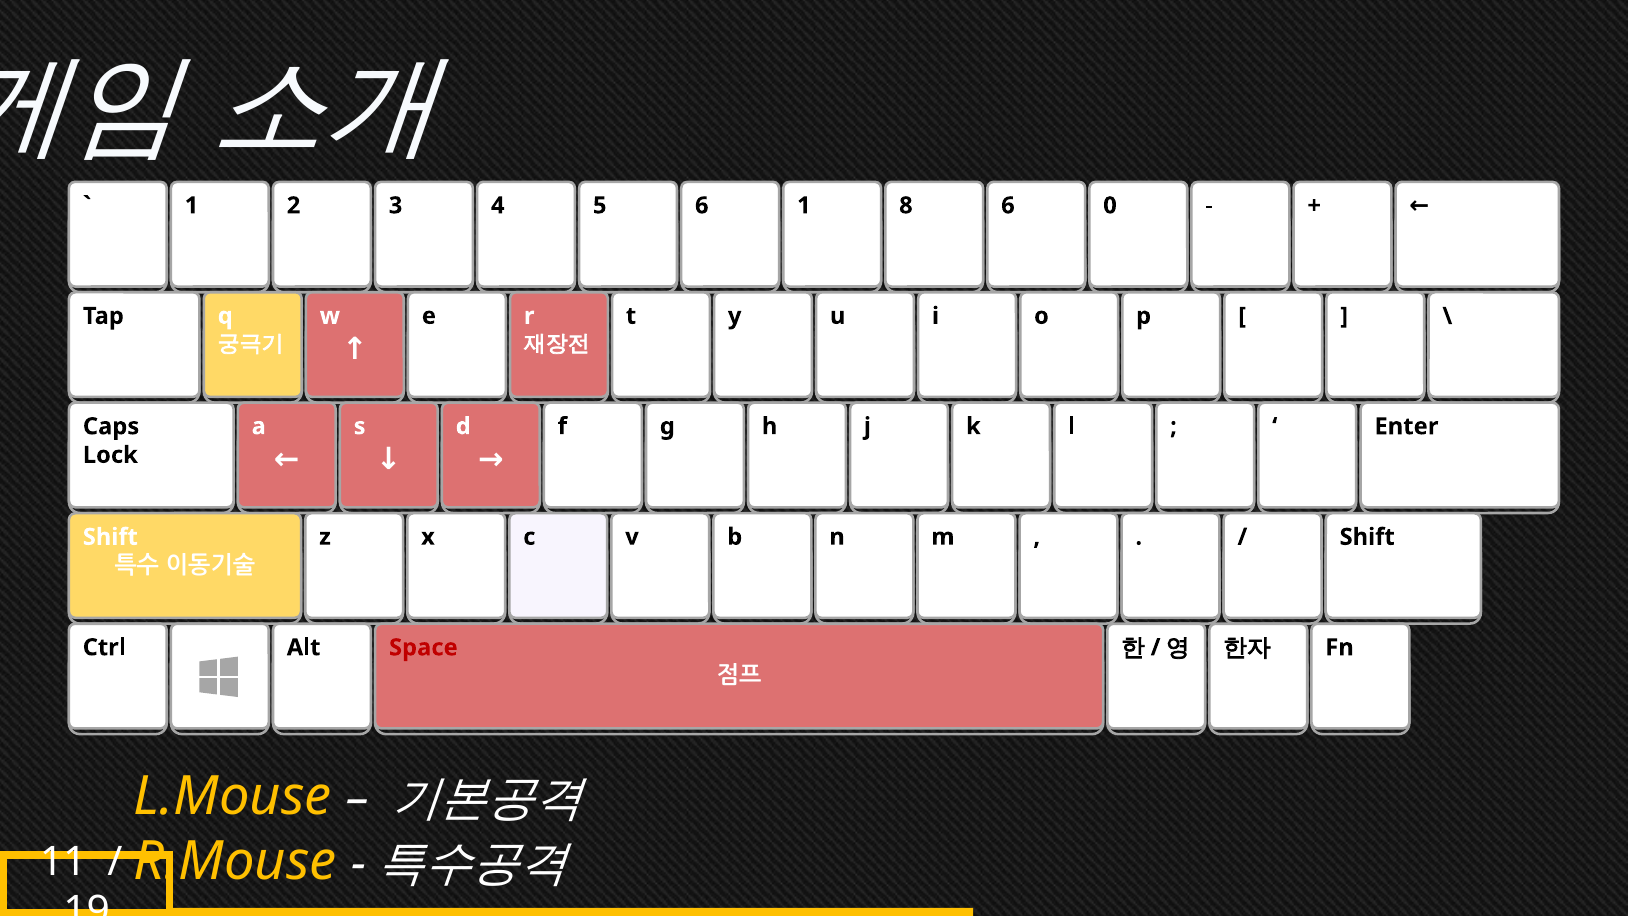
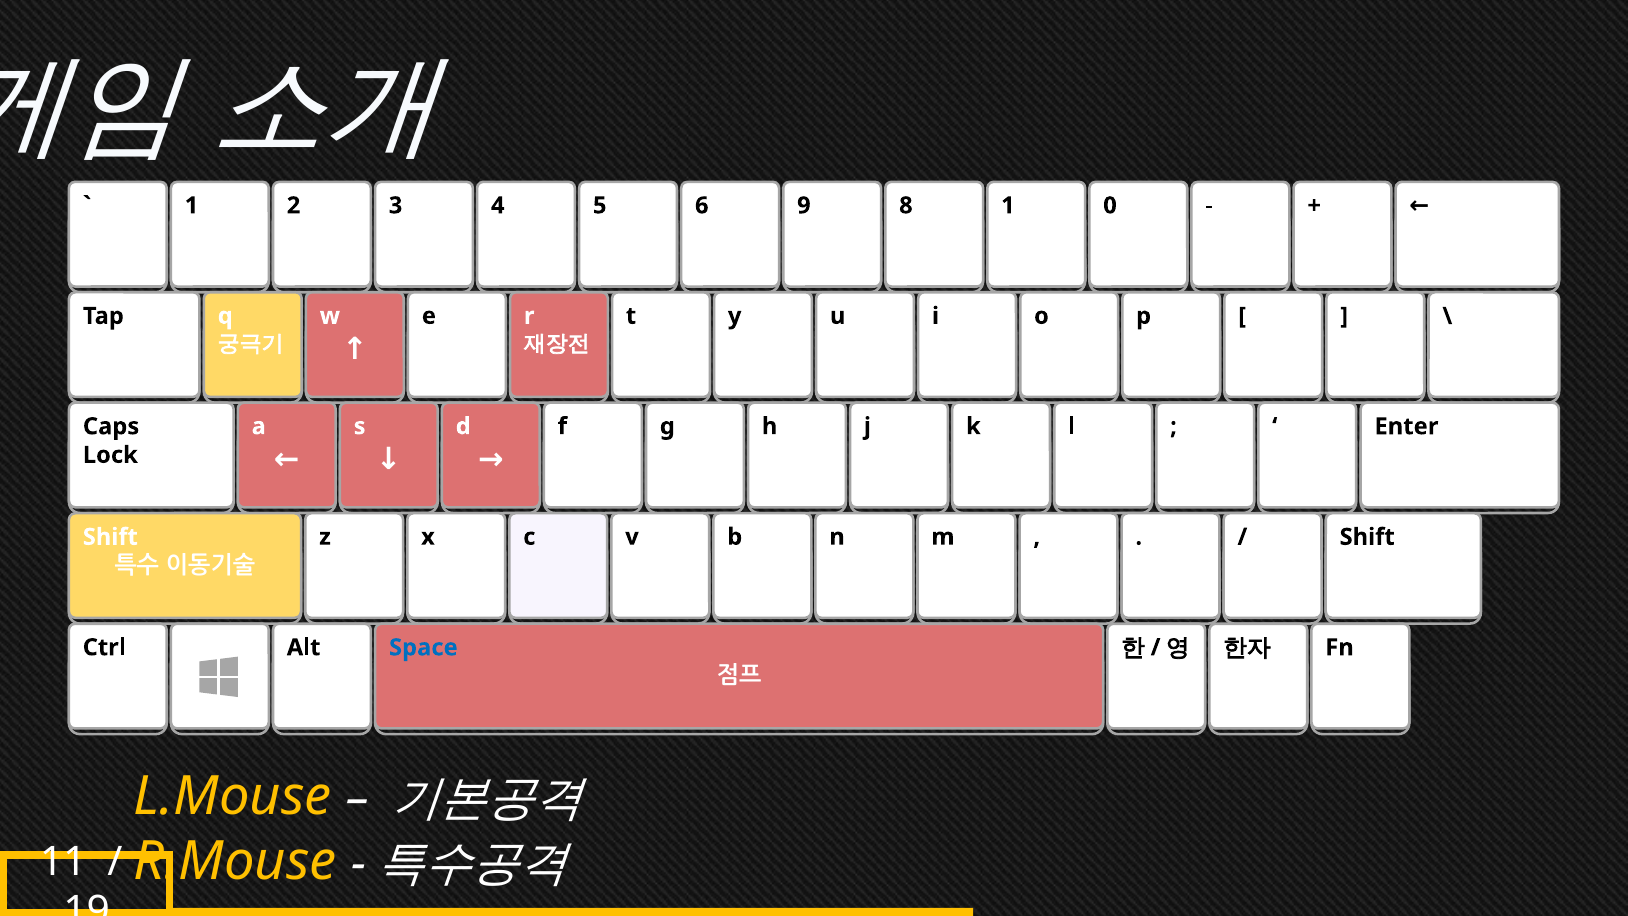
6 1: 1 -> 9
8 6: 6 -> 1
Space colour: red -> blue
